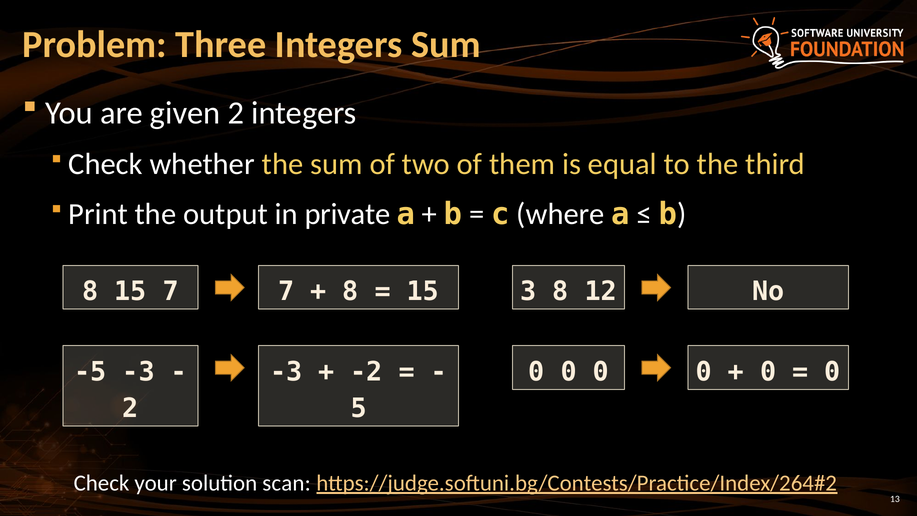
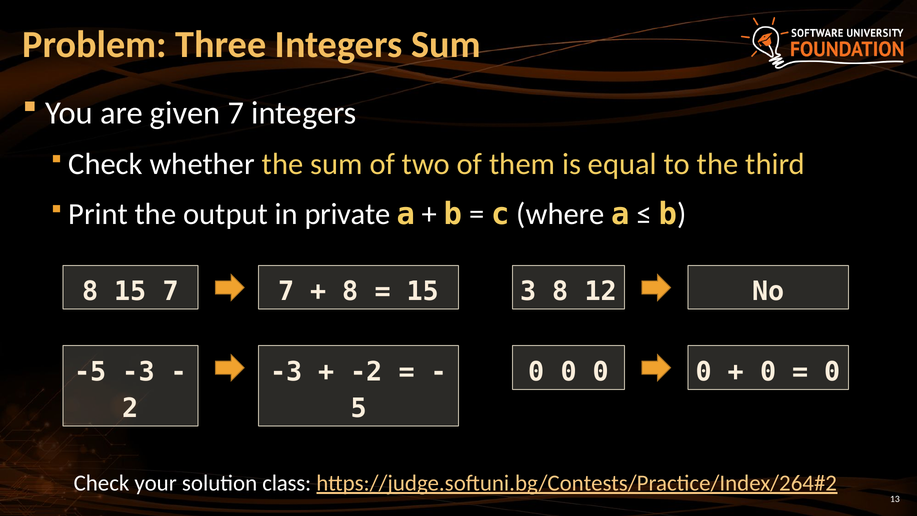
given 2: 2 -> 7
scan: scan -> class
